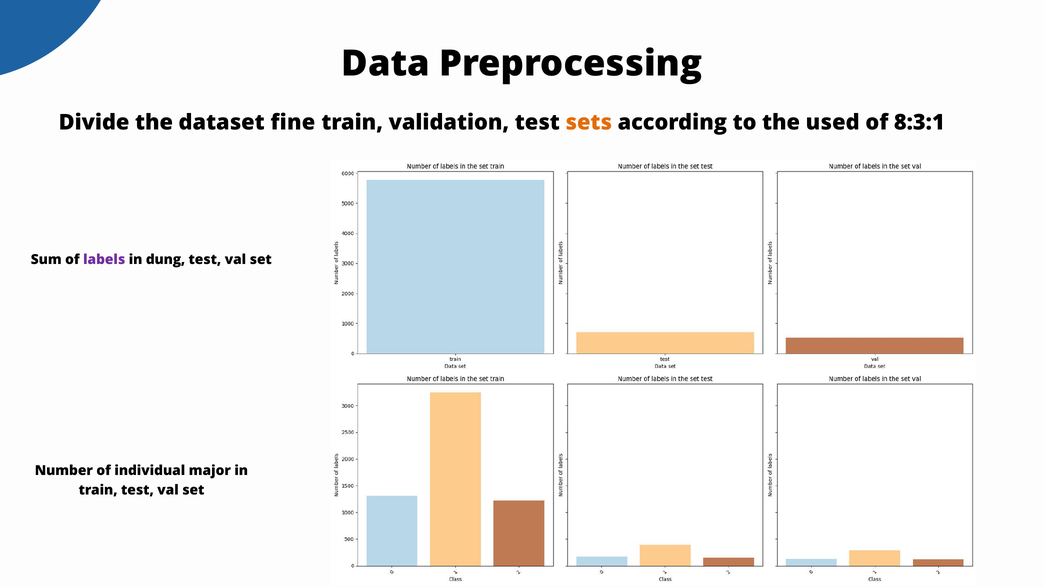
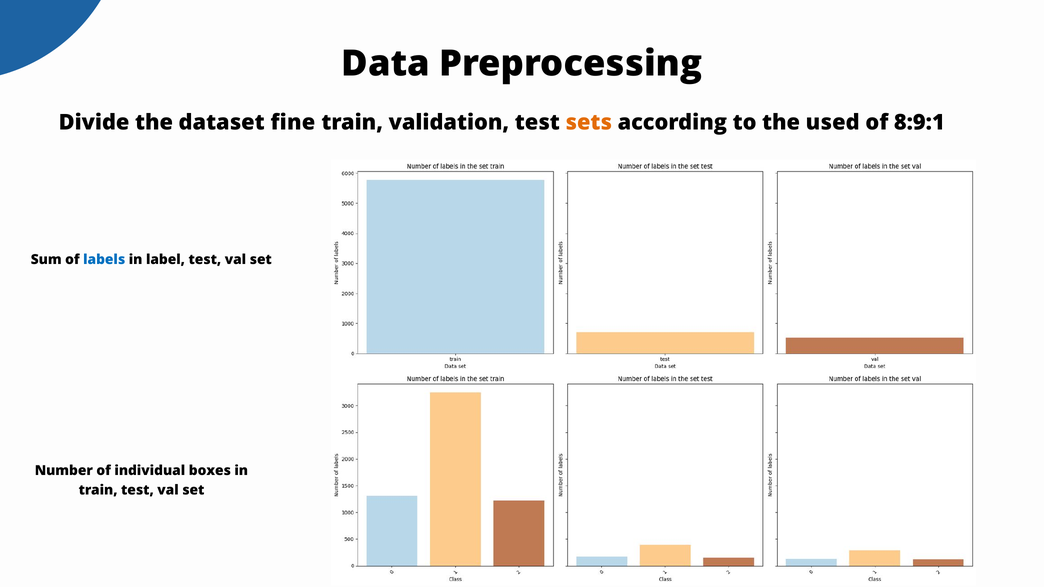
8:3:1: 8:3:1 -> 8:9:1
labels colour: purple -> blue
dung: dung -> label
major: major -> boxes
